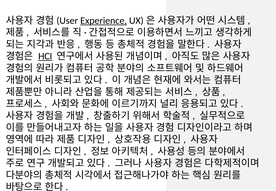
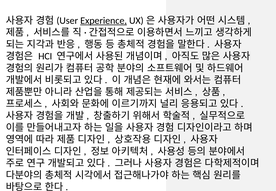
HCI underline: present -> none
